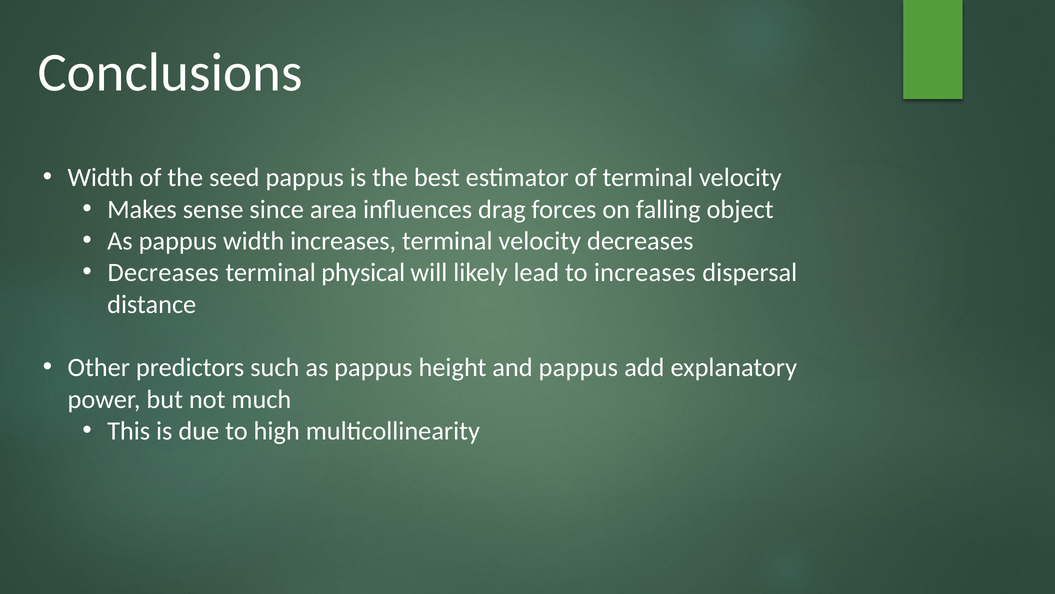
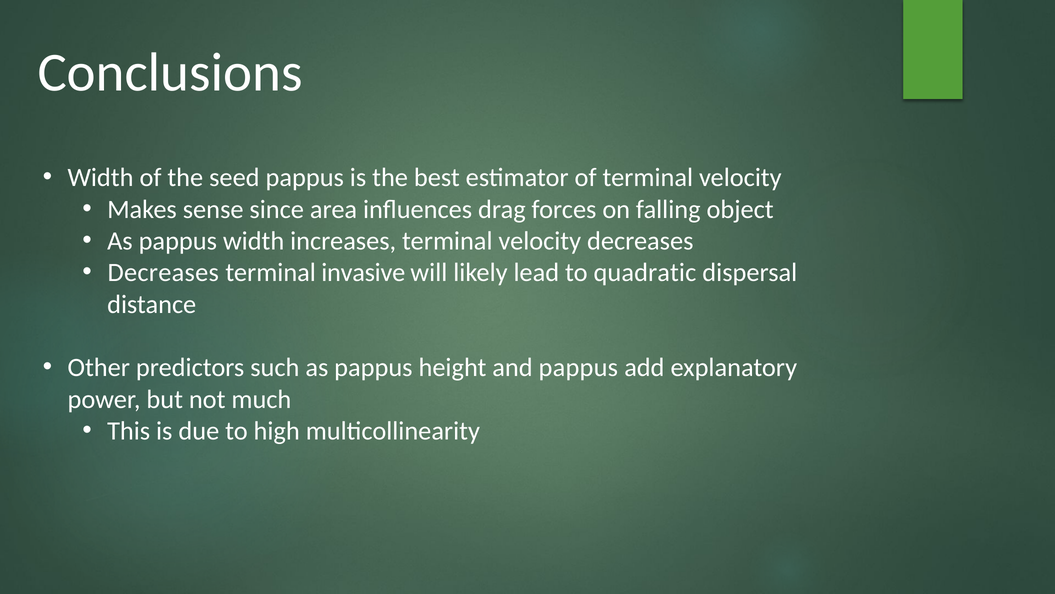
physical: physical -> invasive
to increases: increases -> quadratic
